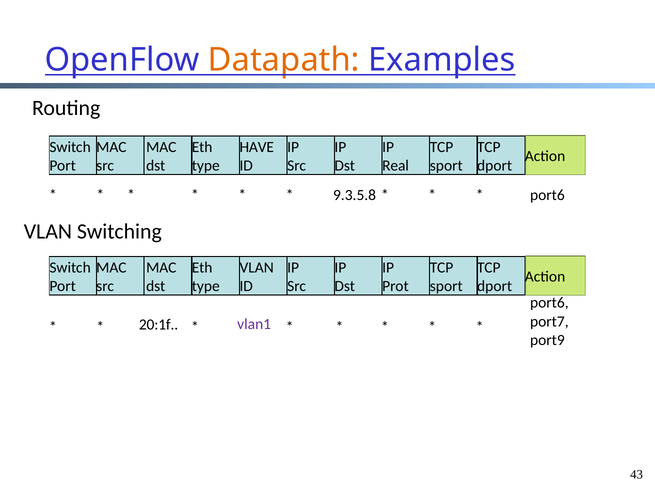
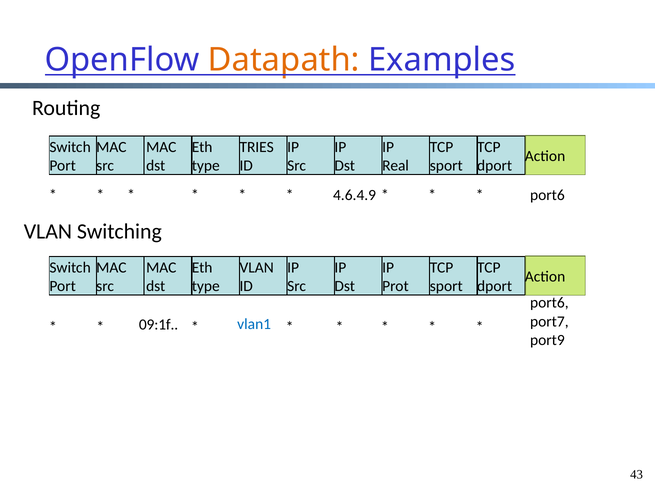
HAVE: HAVE -> TRIES
9.3.5.8: 9.3.5.8 -> 4.6.4.9
20:1f: 20:1f -> 09:1f
vlan1 colour: purple -> blue
